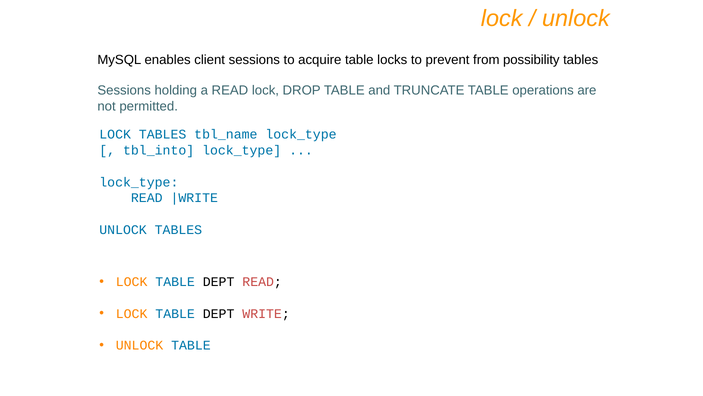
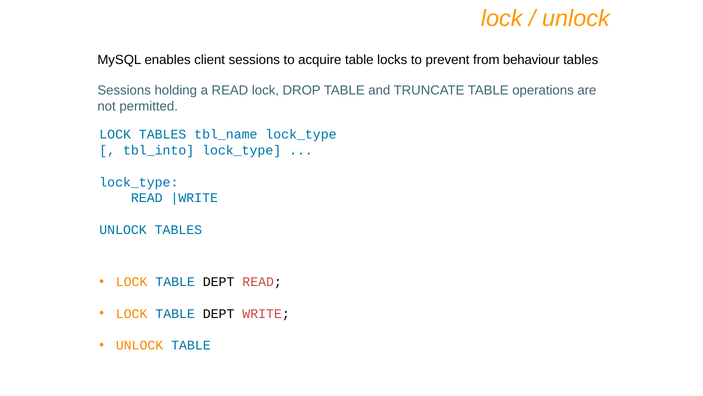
possibility: possibility -> behaviour
